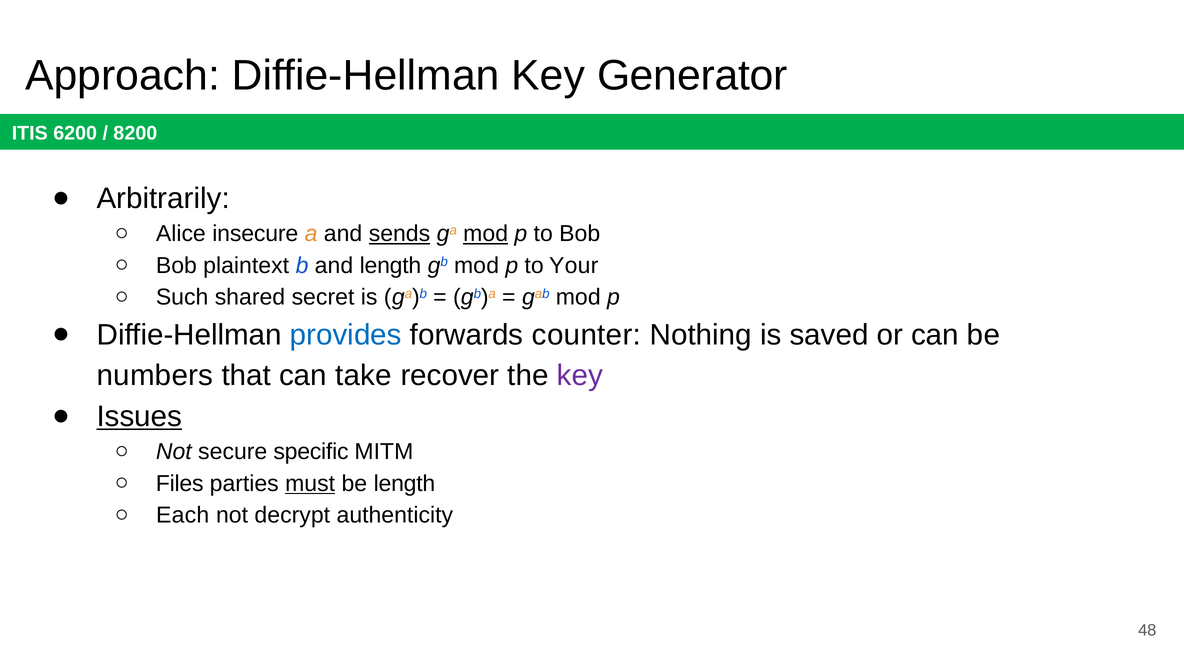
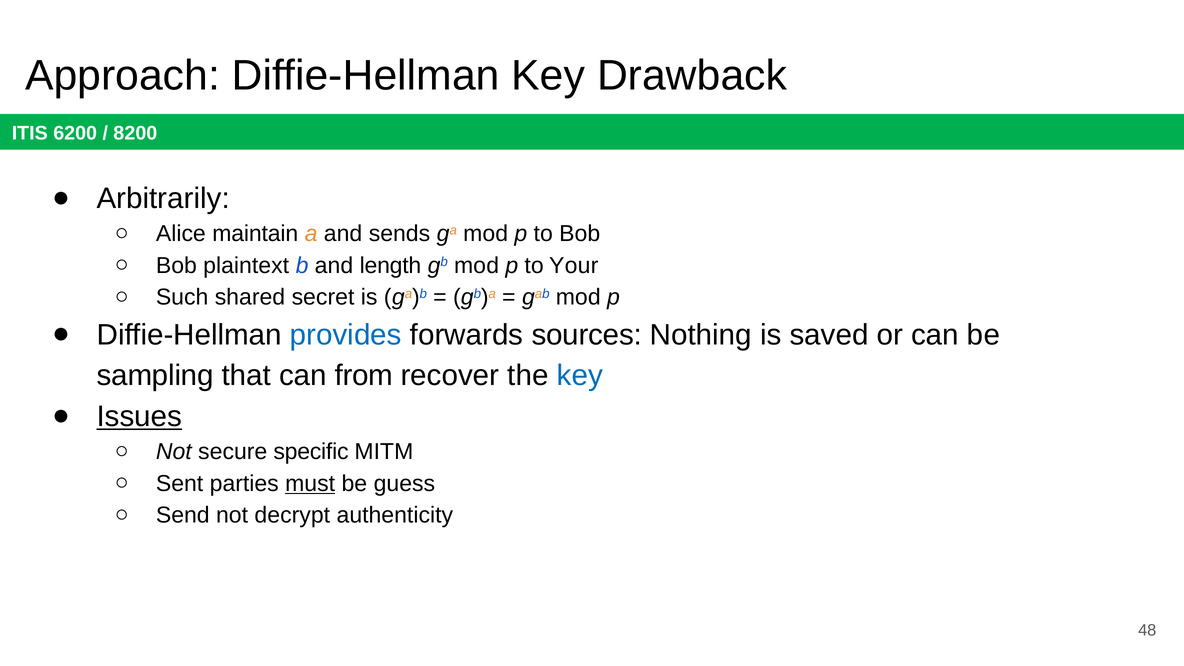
Generator: Generator -> Drawback
insecure: insecure -> maintain
sends underline: present -> none
mod at (486, 234) underline: present -> none
counter: counter -> sources
numbers: numbers -> sampling
take: take -> from
key at (580, 376) colour: purple -> blue
Files: Files -> Sent
be length: length -> guess
Each: Each -> Send
